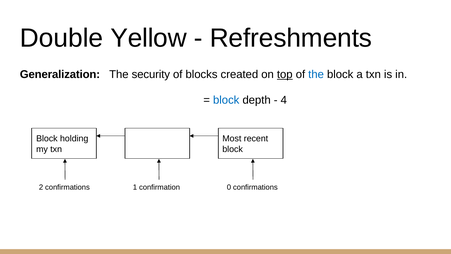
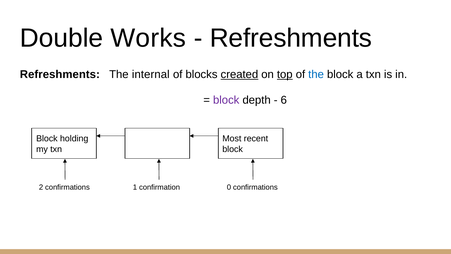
Yellow: Yellow -> Works
Generalization at (60, 75): Generalization -> Refreshments
security: security -> internal
created underline: none -> present
block at (226, 100) colour: blue -> purple
4: 4 -> 6
